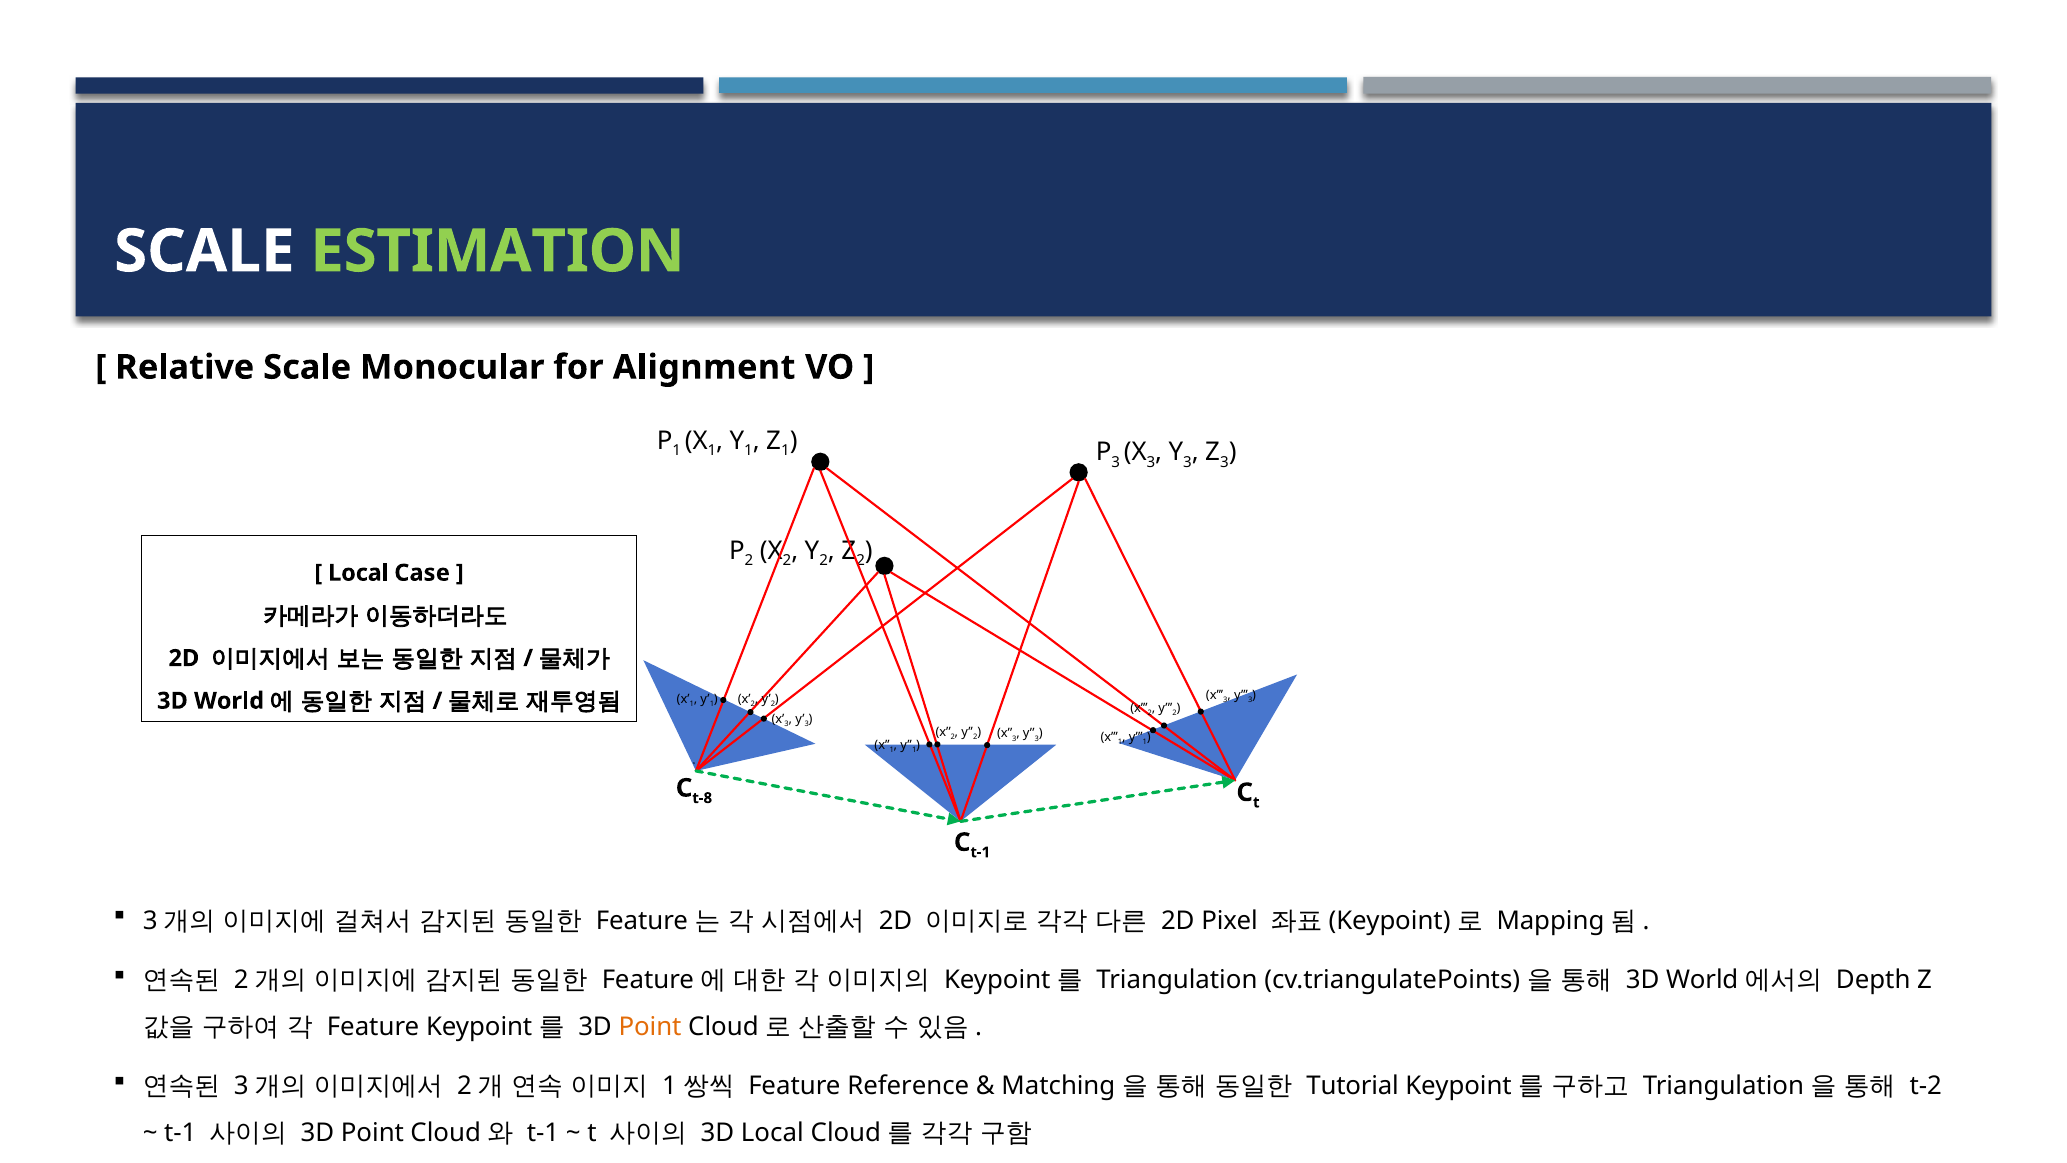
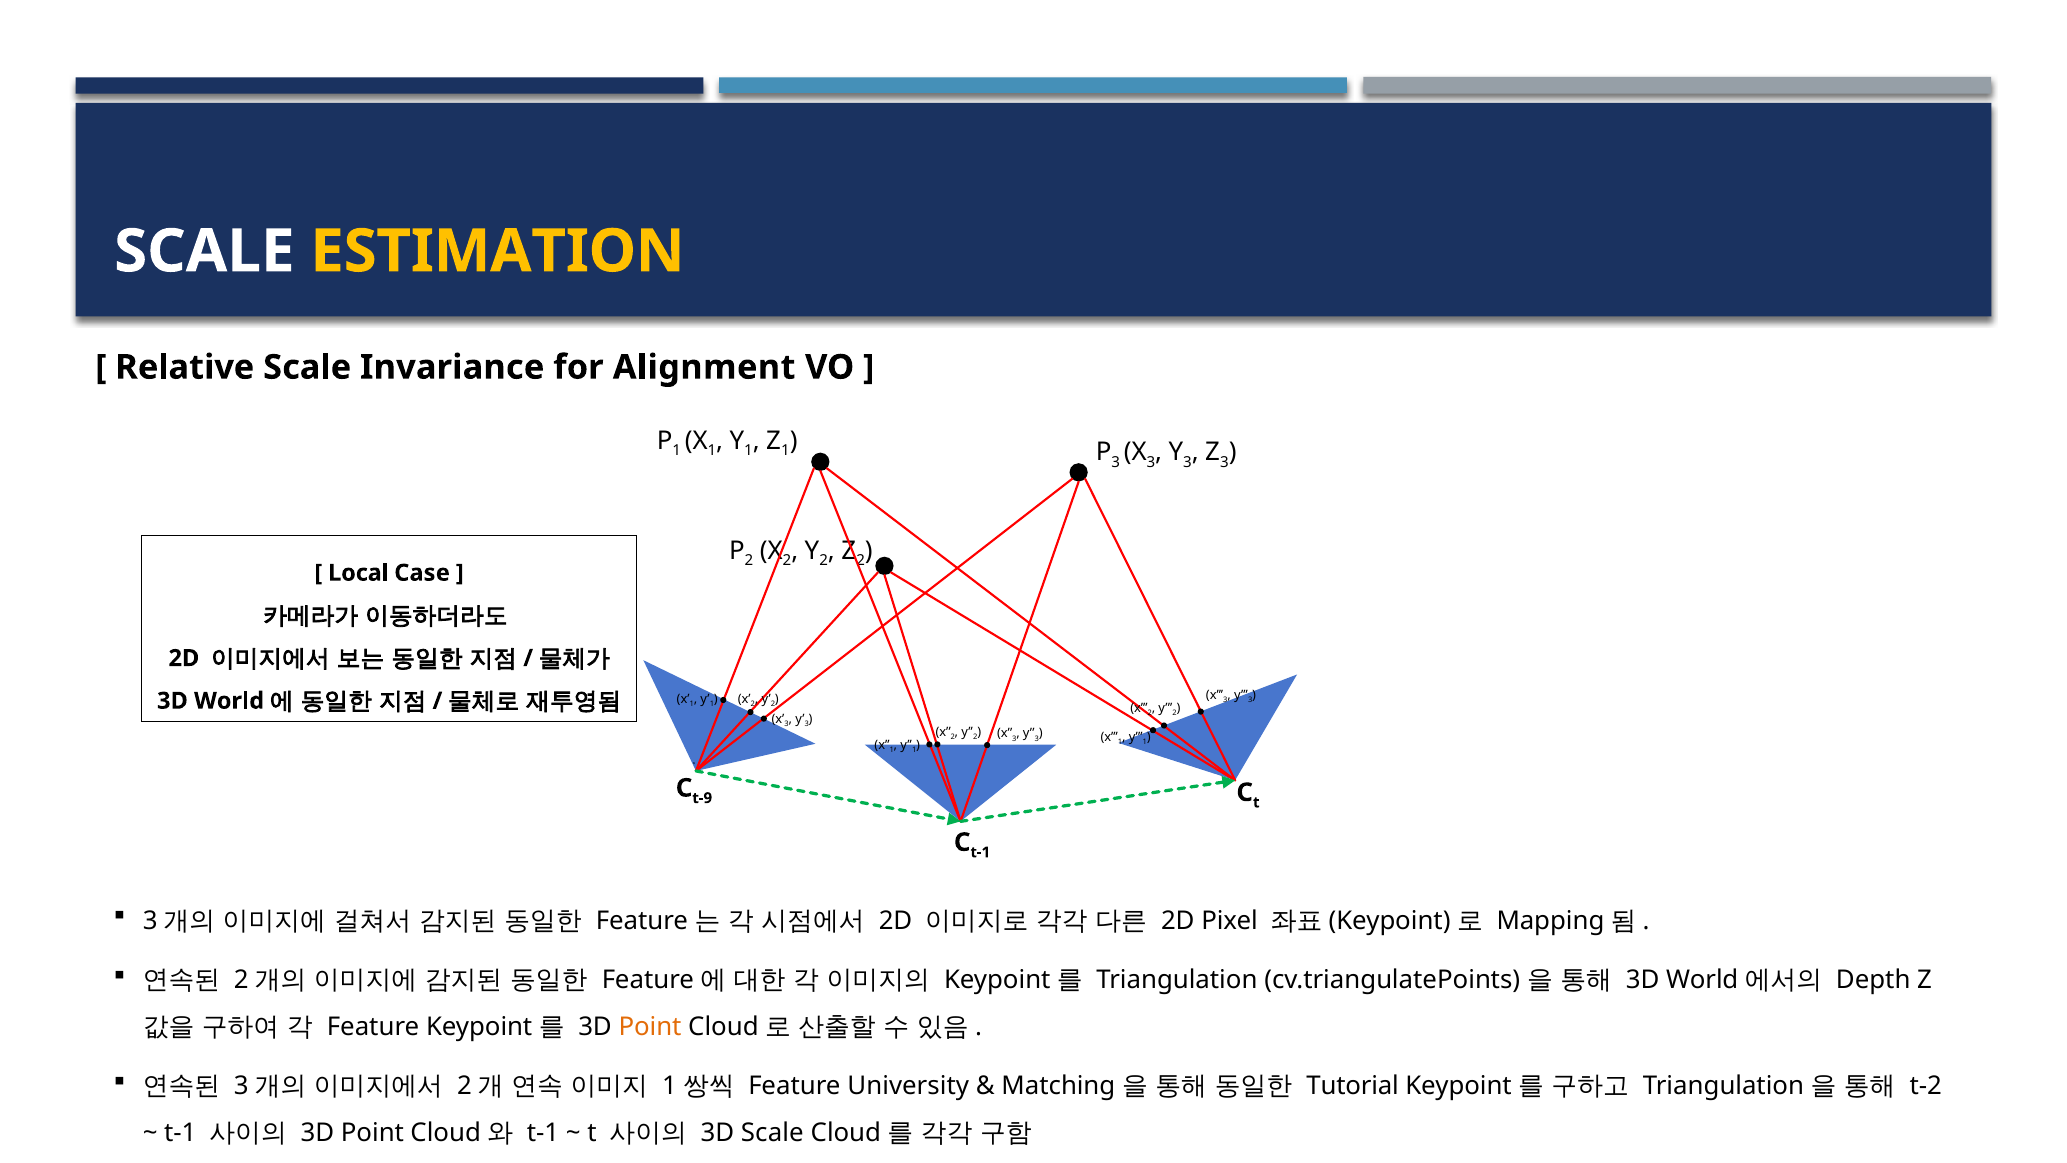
ESTIMATION colour: light green -> yellow
Monocular: Monocular -> Invariance
t-8: t-8 -> t-9
Reference: Reference -> University
3D Local: Local -> Scale
